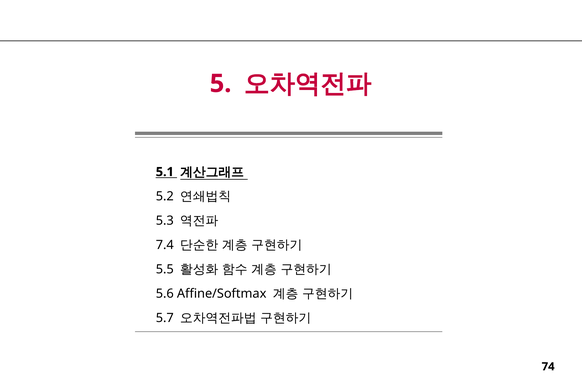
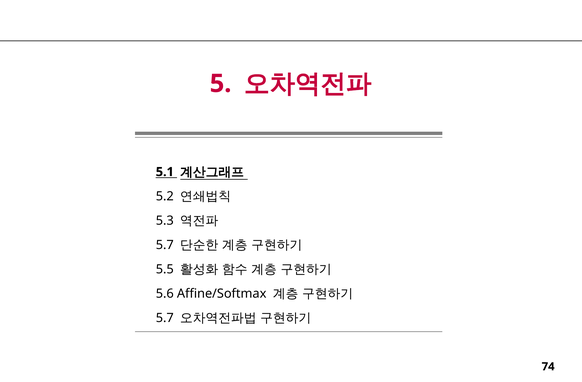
7.4 at (165, 245): 7.4 -> 5.7
